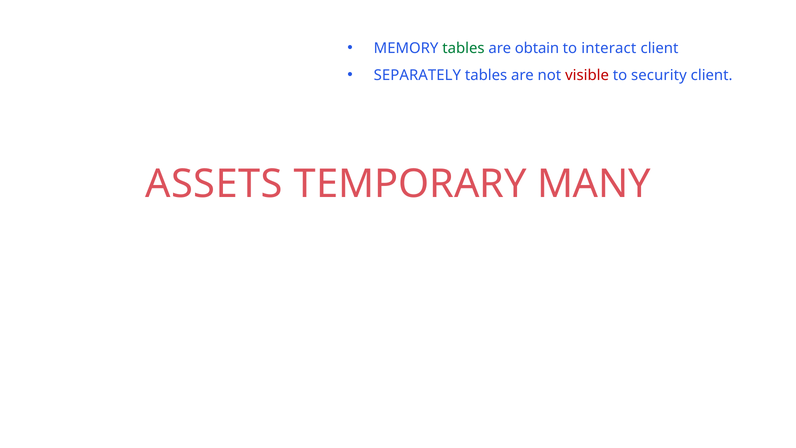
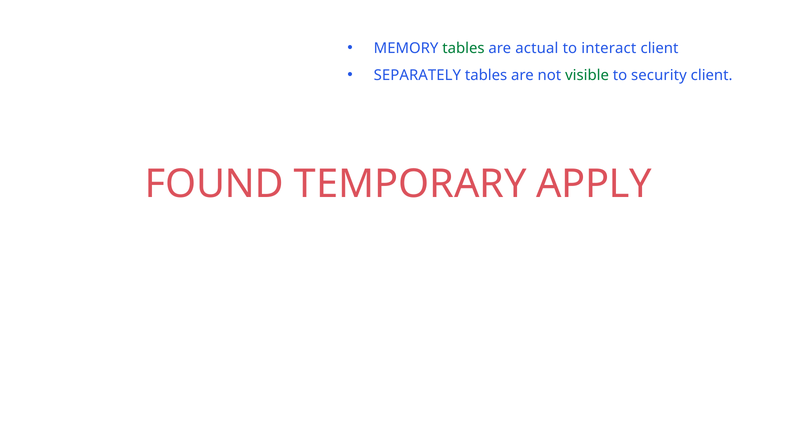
obtain: obtain -> actual
visible colour: red -> green
ASSETS: ASSETS -> FOUND
MANY: MANY -> APPLY
